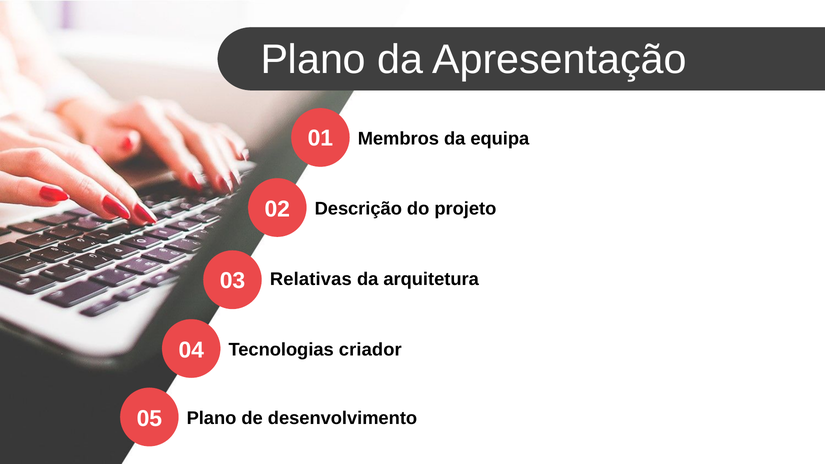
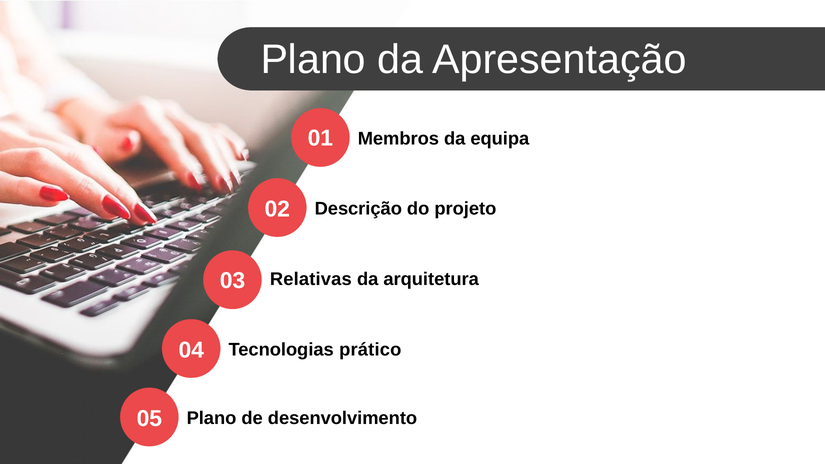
criador: criador -> prático
